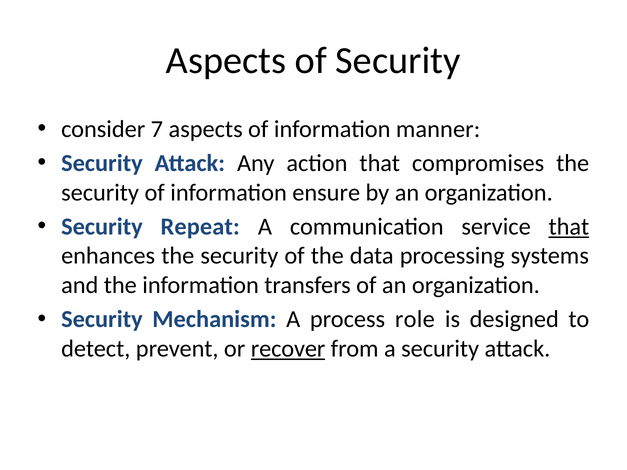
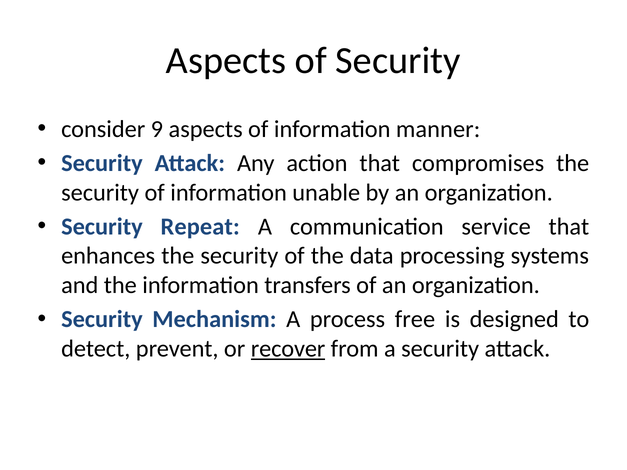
7: 7 -> 9
ensure: ensure -> unable
that at (569, 227) underline: present -> none
role: role -> free
